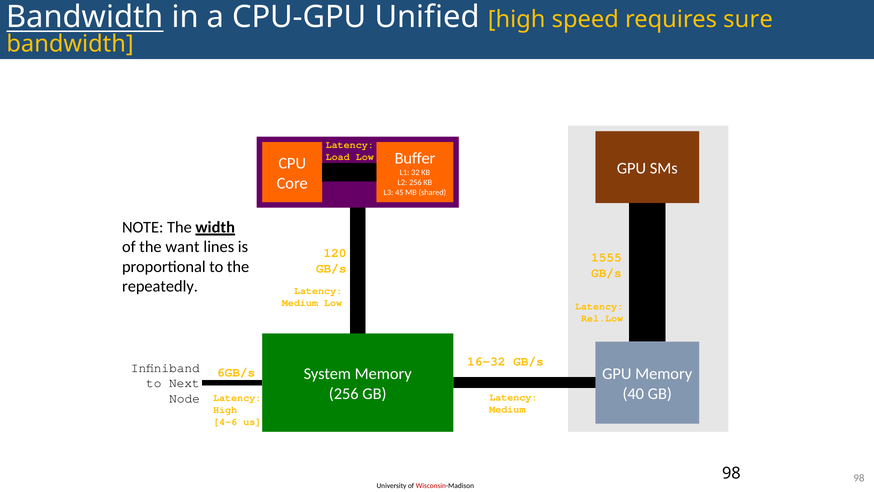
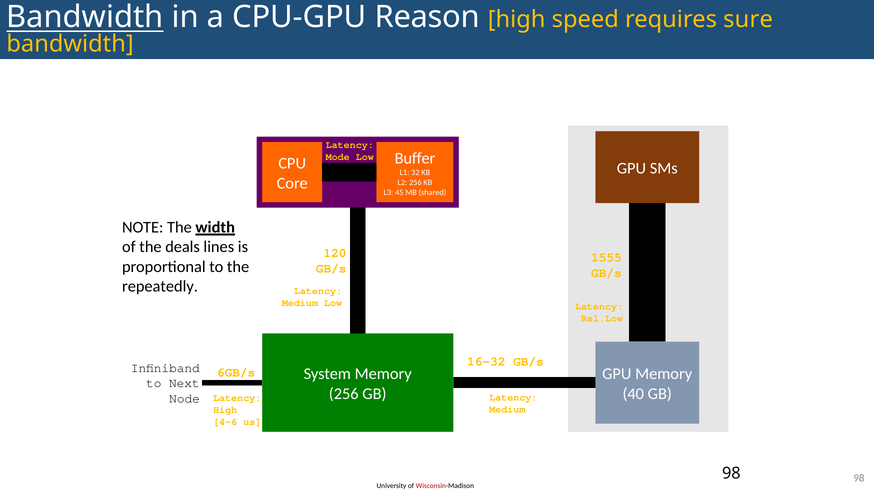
Unified: Unified -> Reason
Load: Load -> Mode
want: want -> deals
